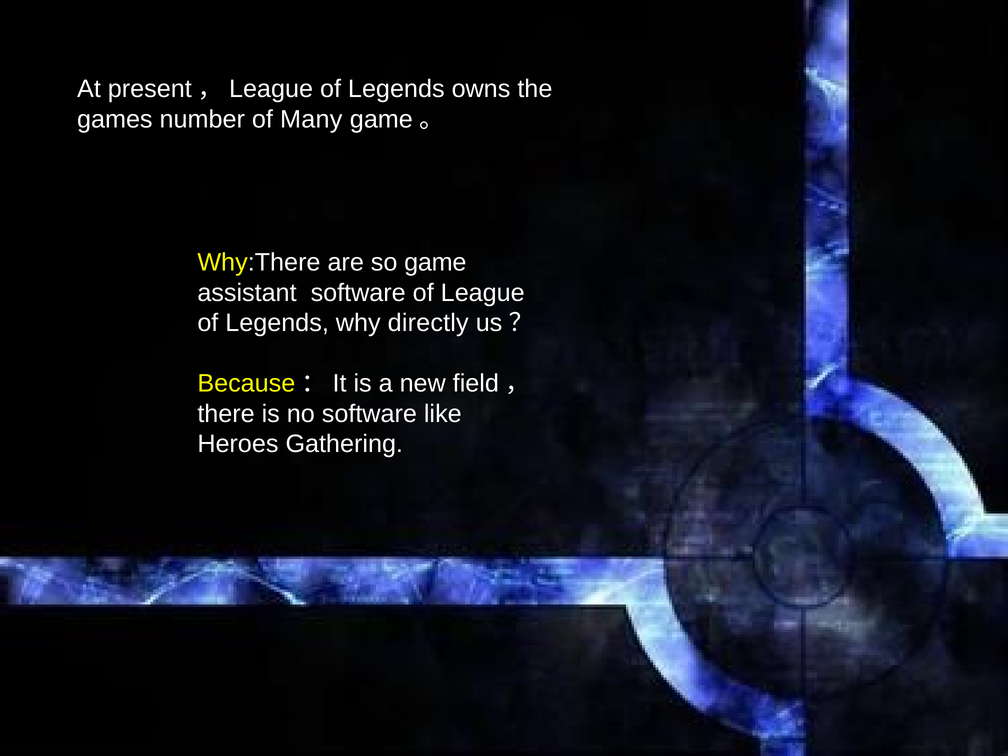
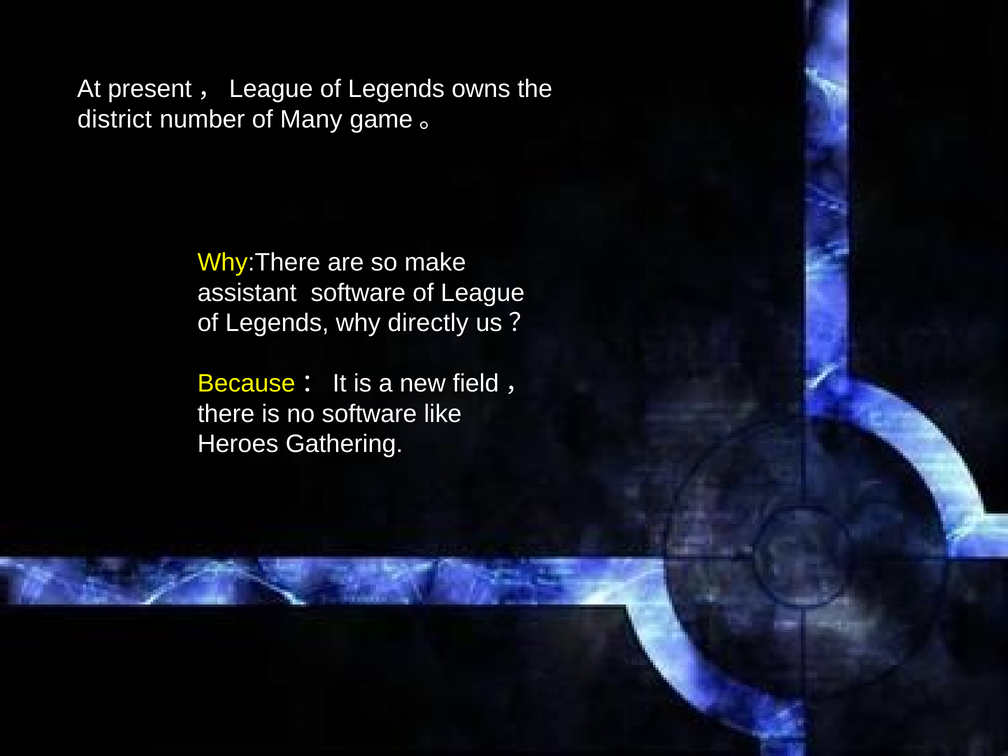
games: games -> district
so game: game -> make
